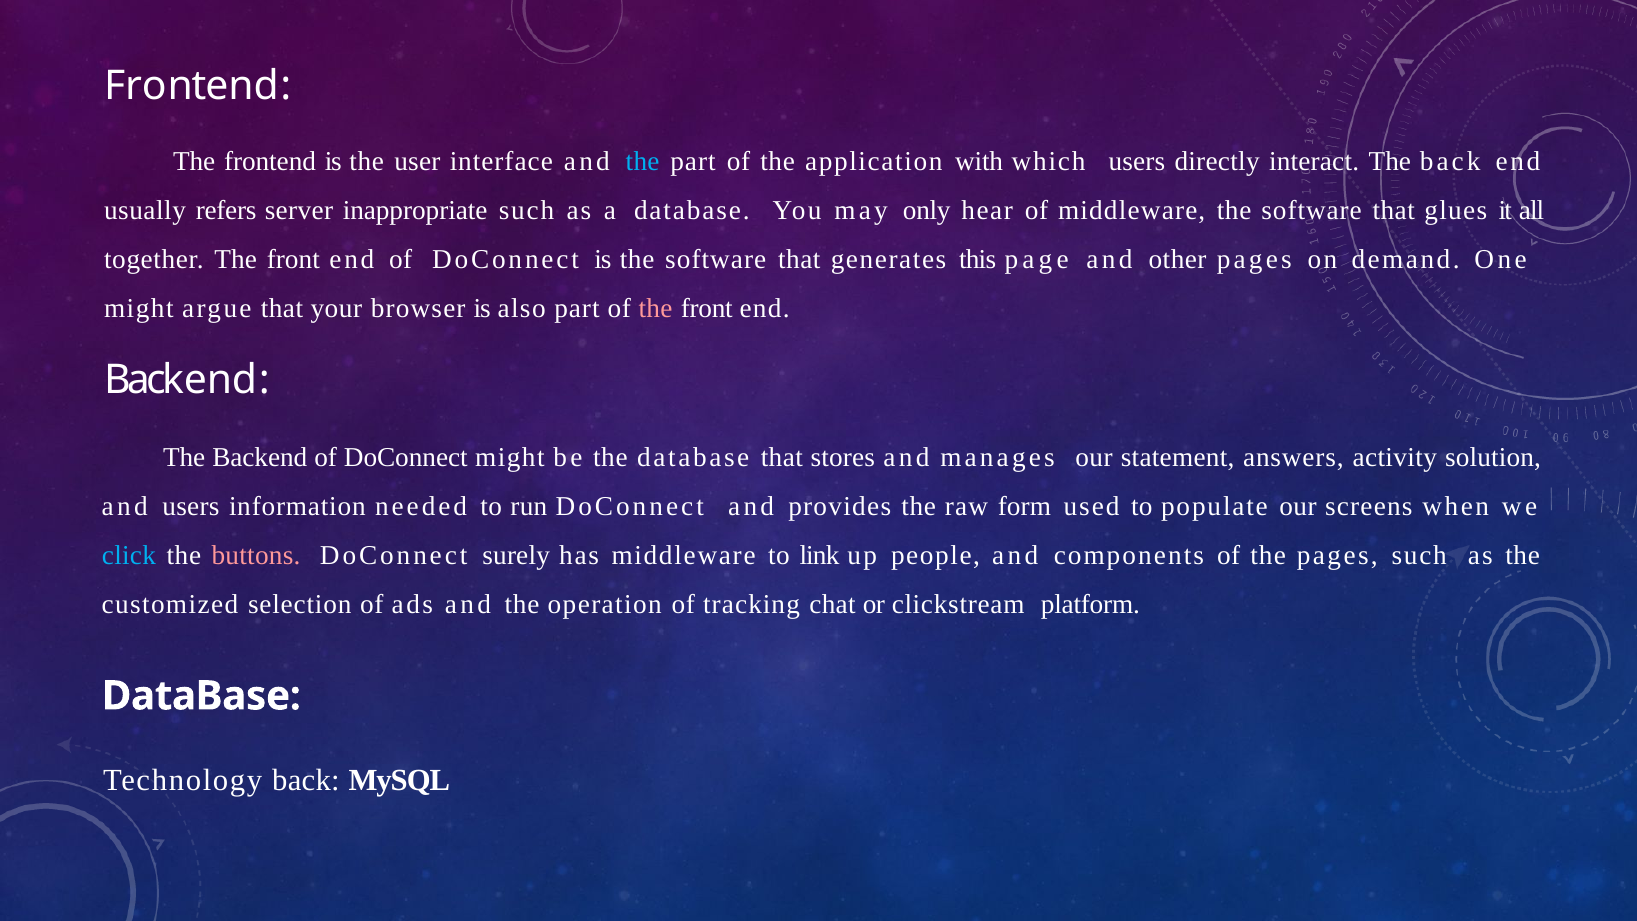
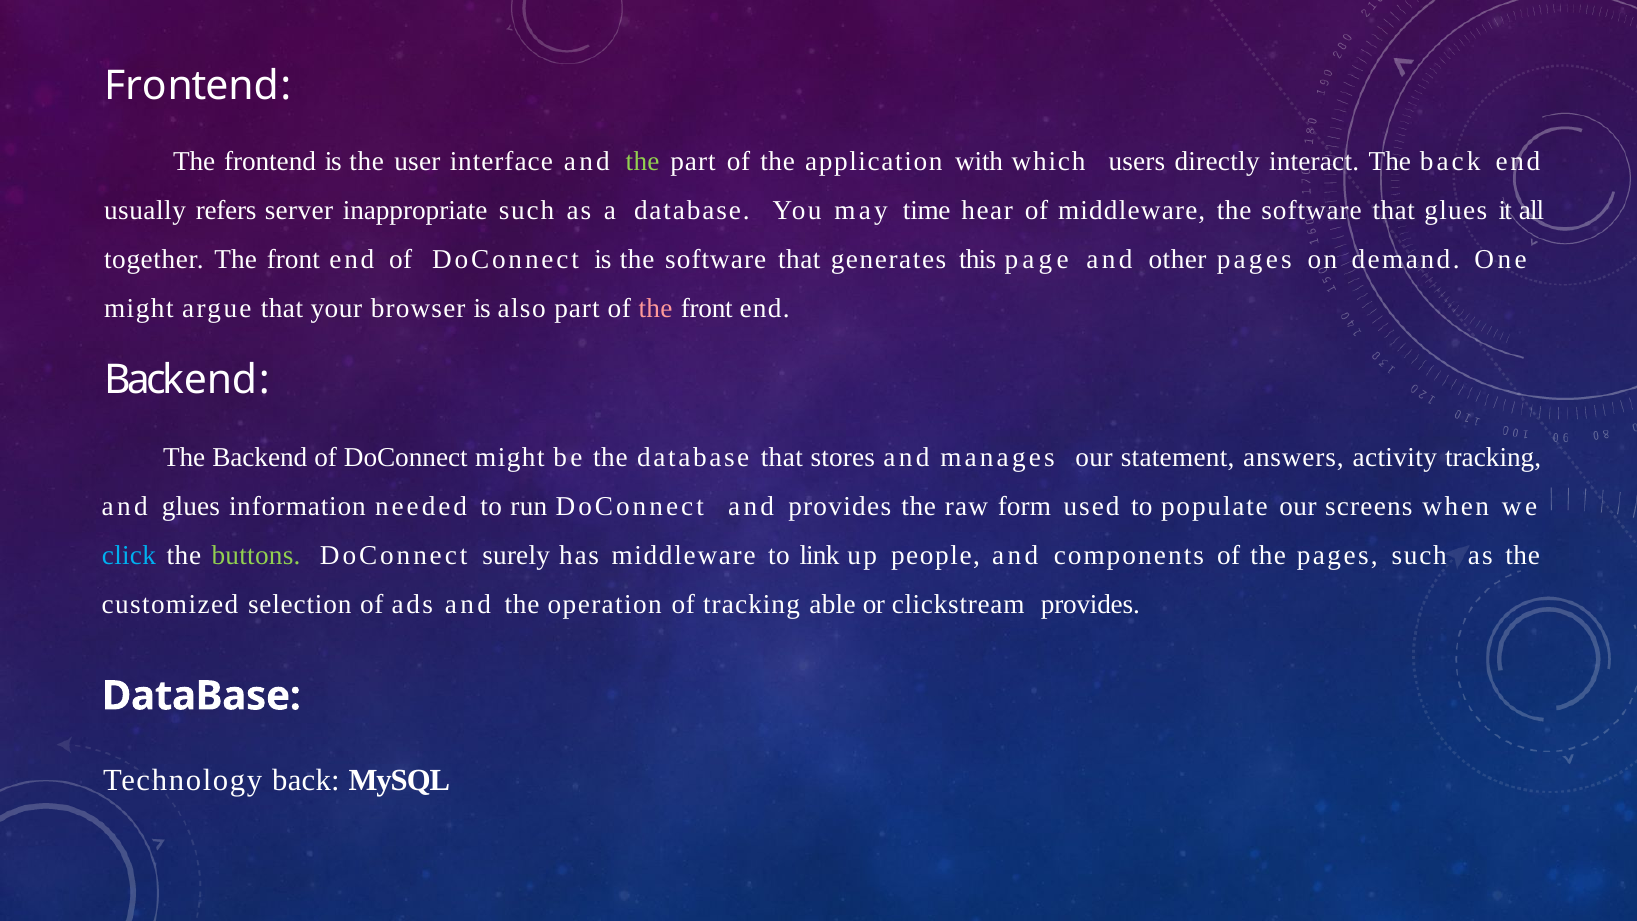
the at (643, 161) colour: light blue -> light green
only: only -> time
activity solution: solution -> tracking
and users: users -> glues
buttons colour: pink -> light green
chat: chat -> able
clickstream platform: platform -> provides
